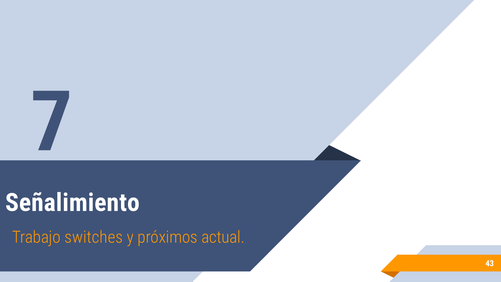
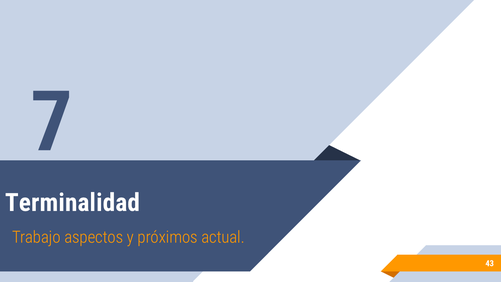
Señalimiento: Señalimiento -> Terminalidad
switches: switches -> aspectos
